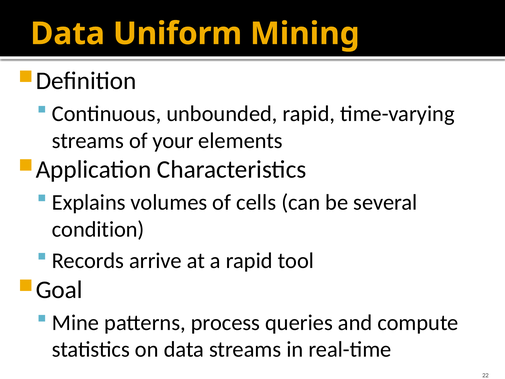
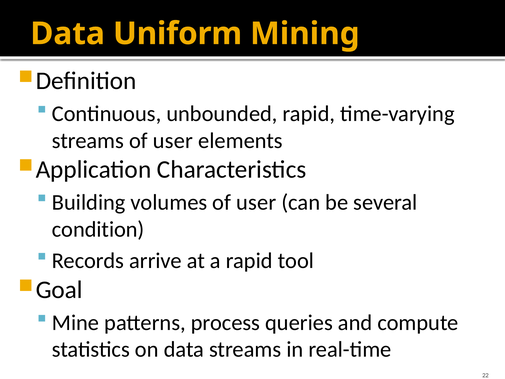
streams of your: your -> user
Explains: Explains -> Building
volumes of cells: cells -> user
